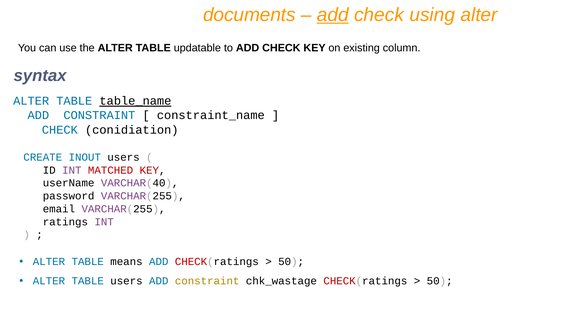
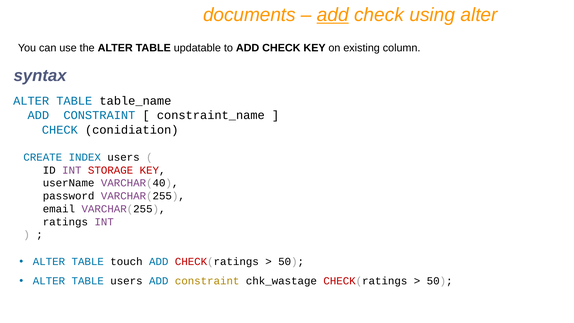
table_name underline: present -> none
INOUT: INOUT -> INDEX
MATCHED: MATCHED -> STORAGE
means: means -> touch
